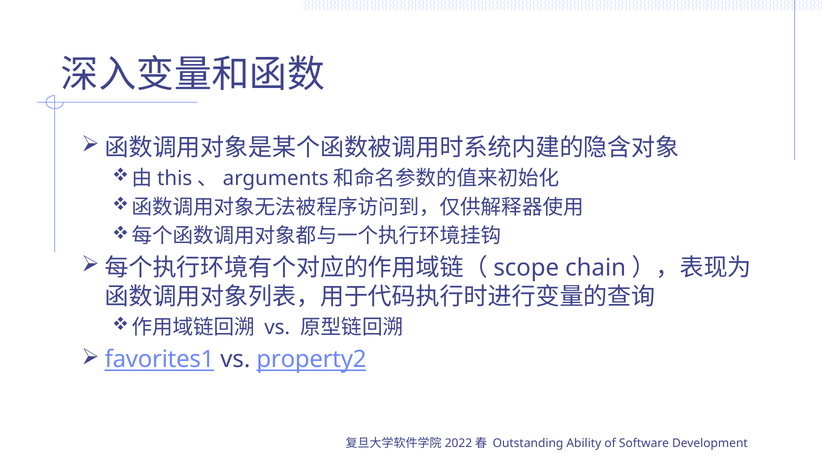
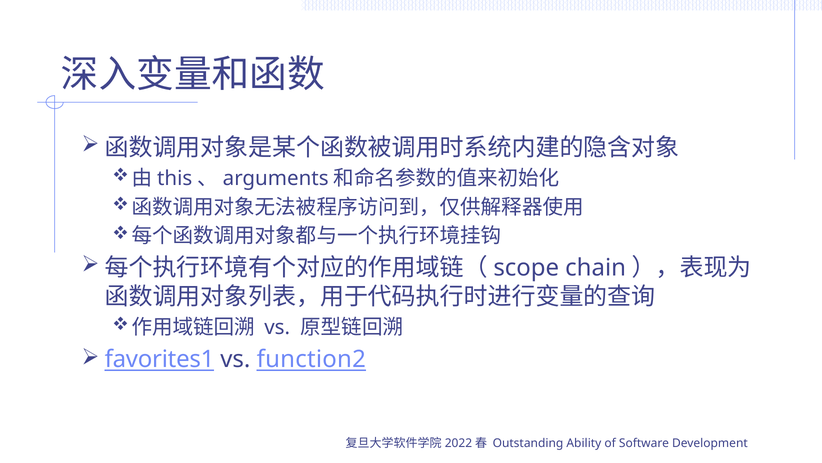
property2: property2 -> function2
